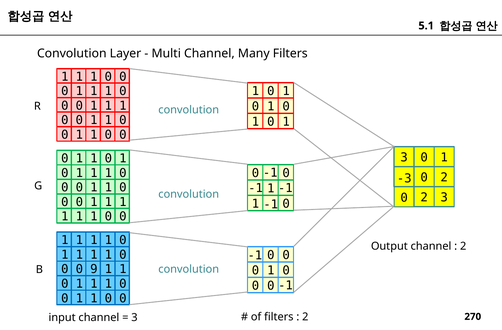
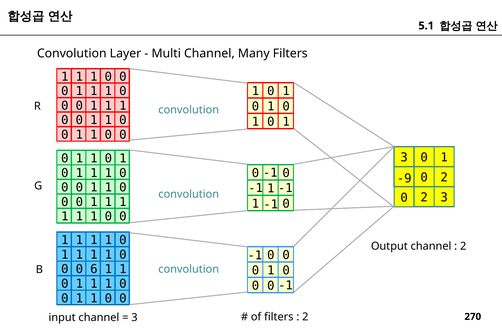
-3: -3 -> -9
9: 9 -> 6
